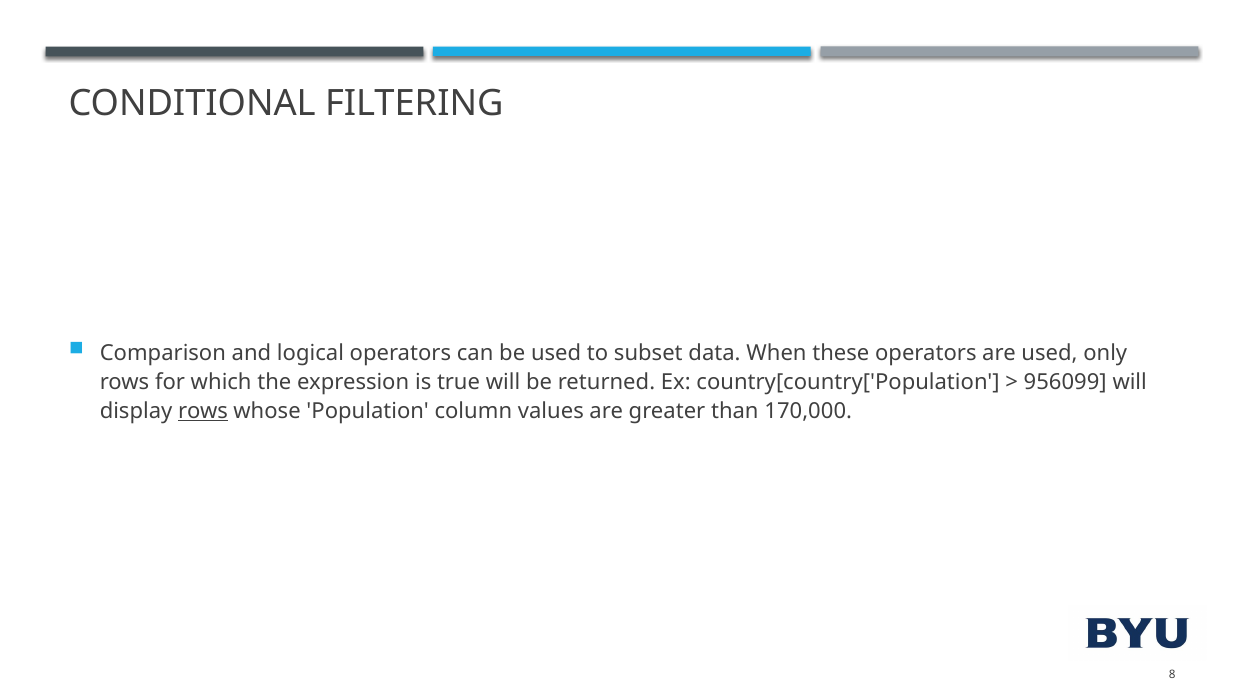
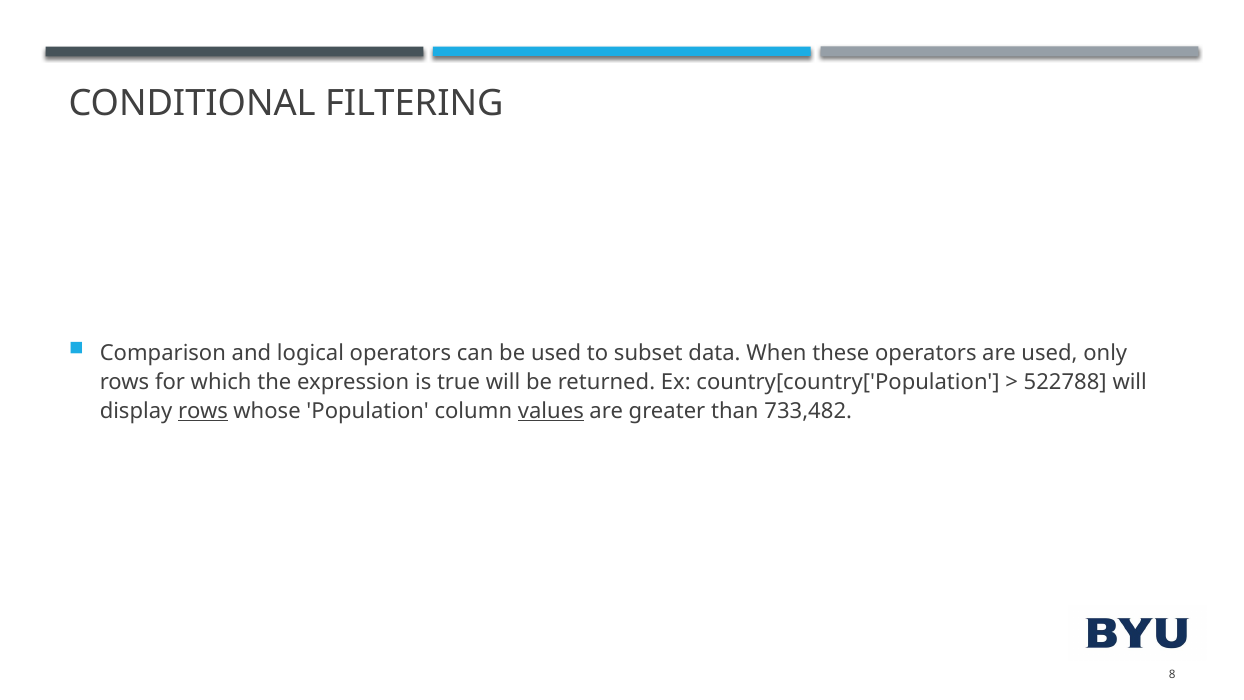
956099: 956099 -> 522788
values underline: none -> present
170,000: 170,000 -> 733,482
